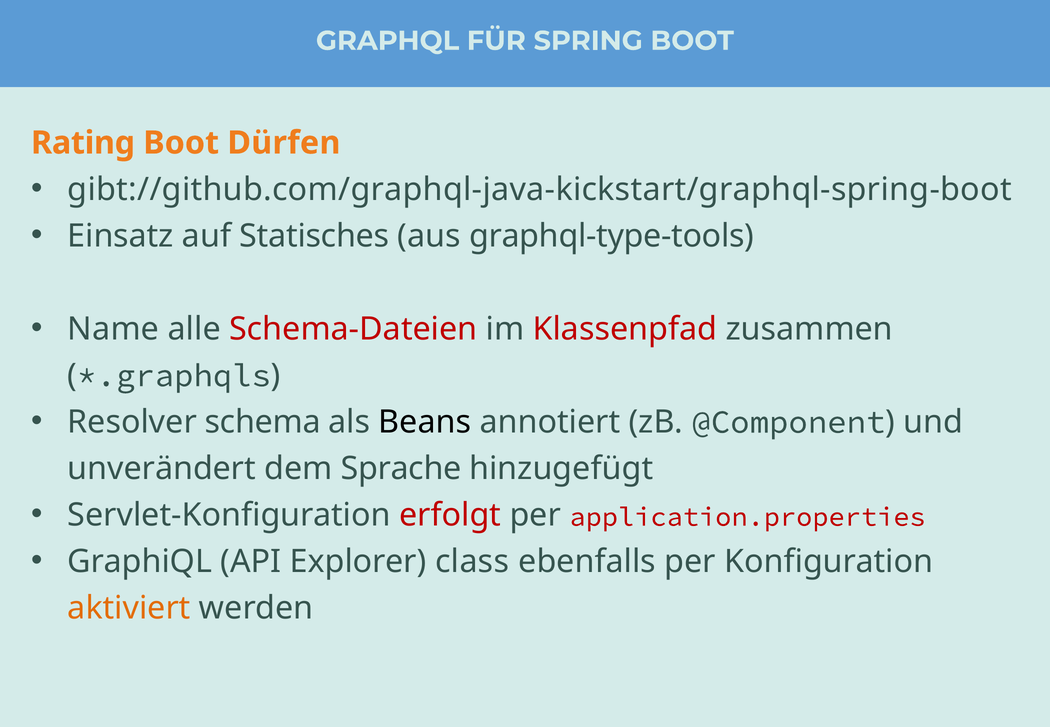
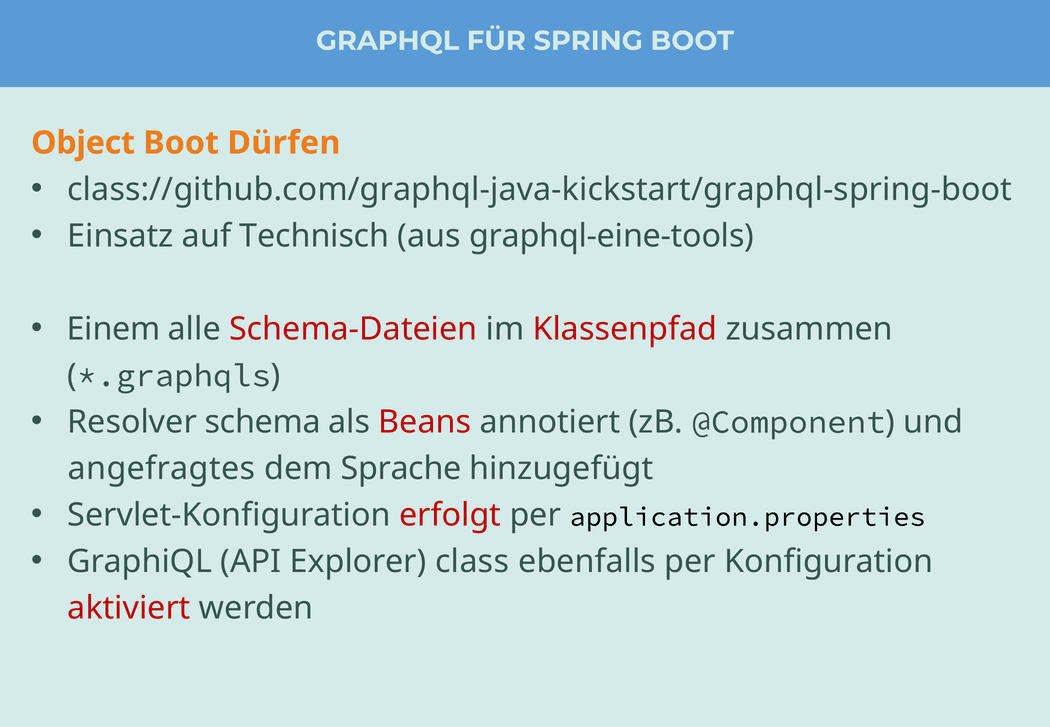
Rating: Rating -> Object
gibt://github.com/graphql-java-kickstart/graphql-spring-boot: gibt://github.com/graphql-java-kickstart/graphql-spring-boot -> class://github.com/graphql-java-kickstart/graphql-spring-boot
Statisches: Statisches -> Technisch
graphql-type-tools: graphql-type-tools -> graphql-eine-tools
Name: Name -> Einem
Beans colour: black -> red
unverändert: unverändert -> angefragtes
application.properties colour: red -> black
aktiviert colour: orange -> red
